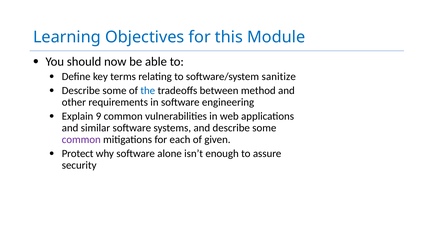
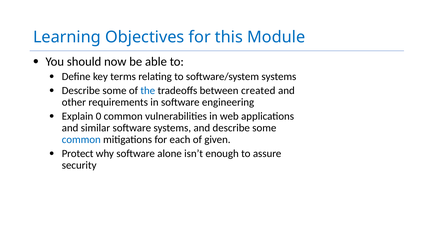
software/system sanitize: sanitize -> systems
method: method -> created
9: 9 -> 0
common at (81, 140) colour: purple -> blue
